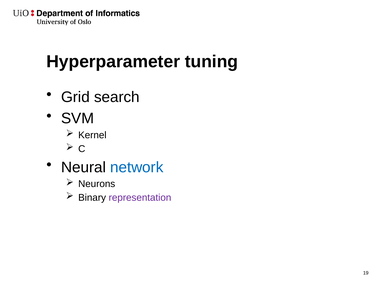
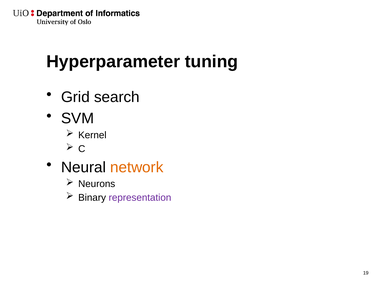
network colour: blue -> orange
